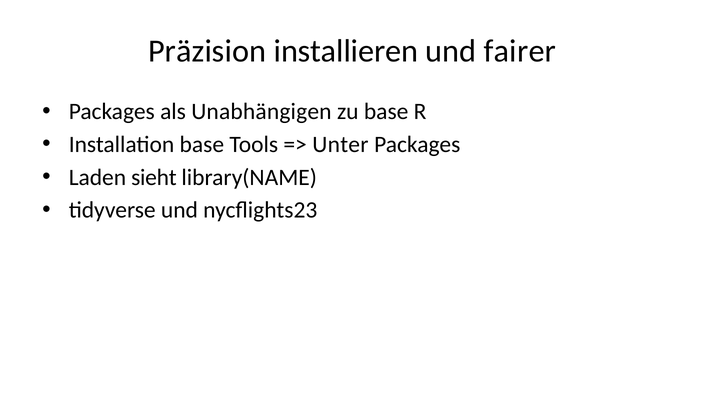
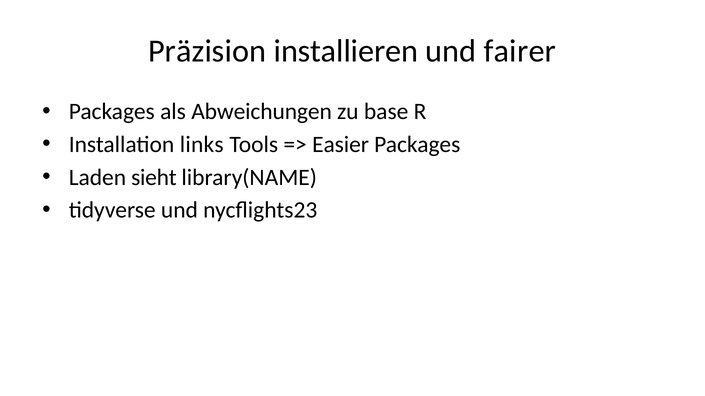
Unabhängigen: Unabhängigen -> Abweichungen
Installation base: base -> links
Unter: Unter -> Easier
